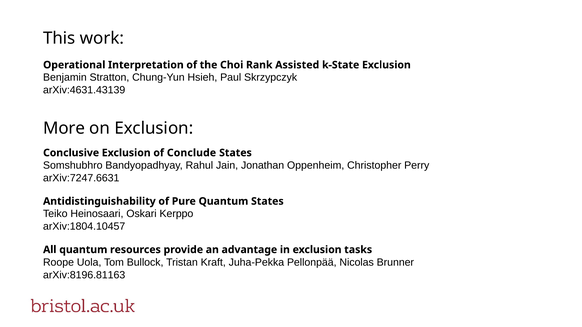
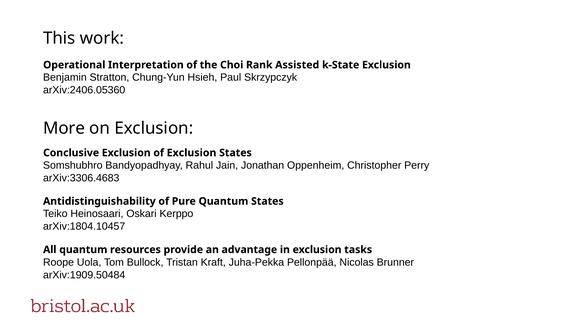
arXiv:4631.43139: arXiv:4631.43139 -> arXiv:2406.05360
of Conclude: Conclude -> Exclusion
arXiv:7247.6631: arXiv:7247.6631 -> arXiv:3306.4683
arXiv:8196.81163: arXiv:8196.81163 -> arXiv:1909.50484
